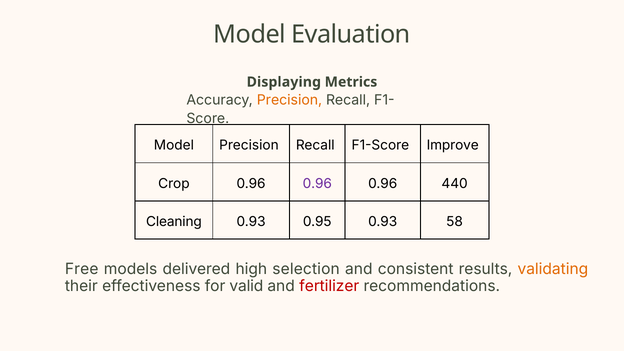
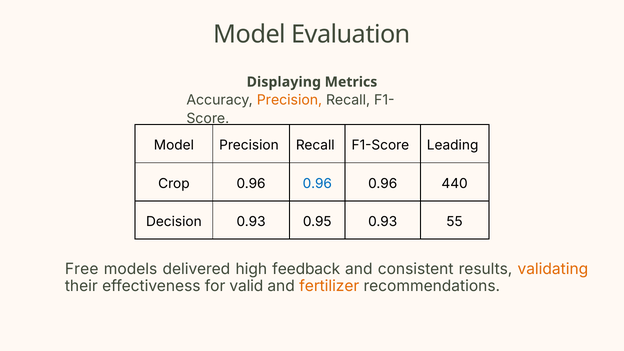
Improve: Improve -> Leading
0.96 at (317, 184) colour: purple -> blue
Cleaning: Cleaning -> Decision
58: 58 -> 55
selection: selection -> feedback
fertilizer colour: red -> orange
